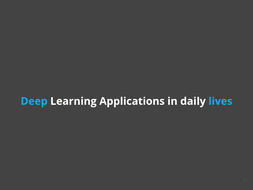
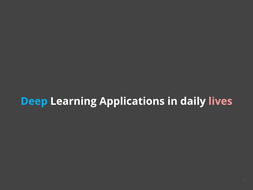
lives colour: light blue -> pink
